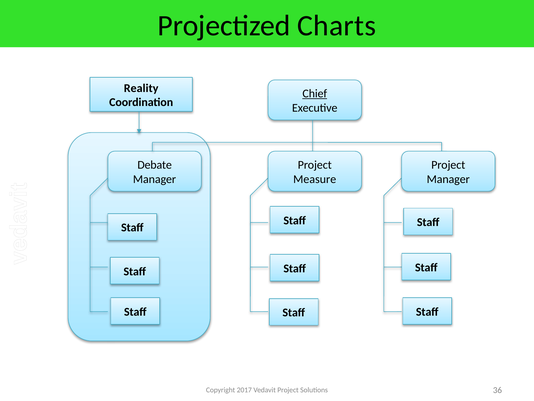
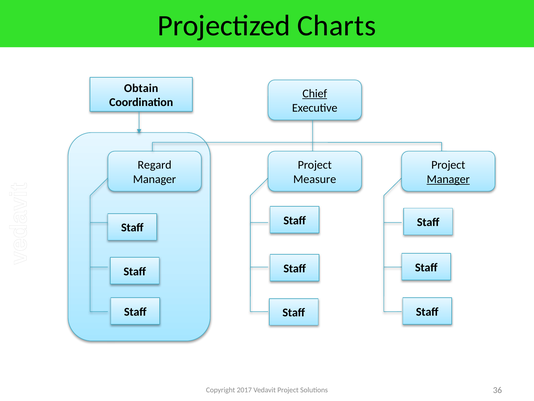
Reality: Reality -> Obtain
Debate: Debate -> Regard
Manager at (448, 179) underline: none -> present
